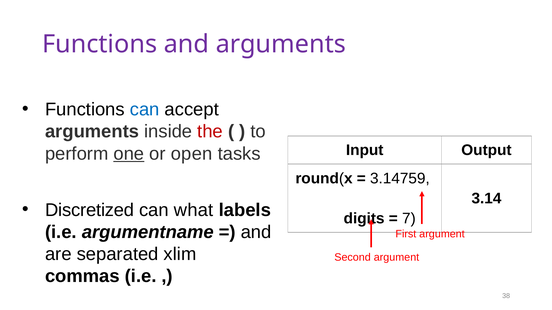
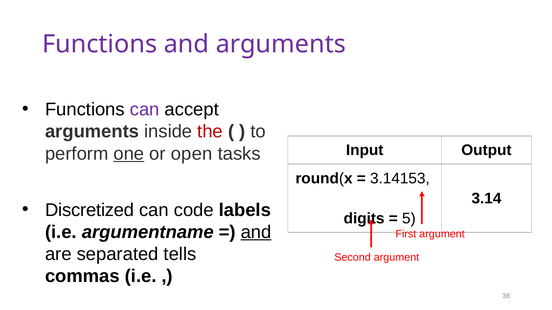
can at (145, 110) colour: blue -> purple
3.14759: 3.14759 -> 3.14153
what: what -> code
7: 7 -> 5
and at (256, 232) underline: none -> present
xlim: xlim -> tells
